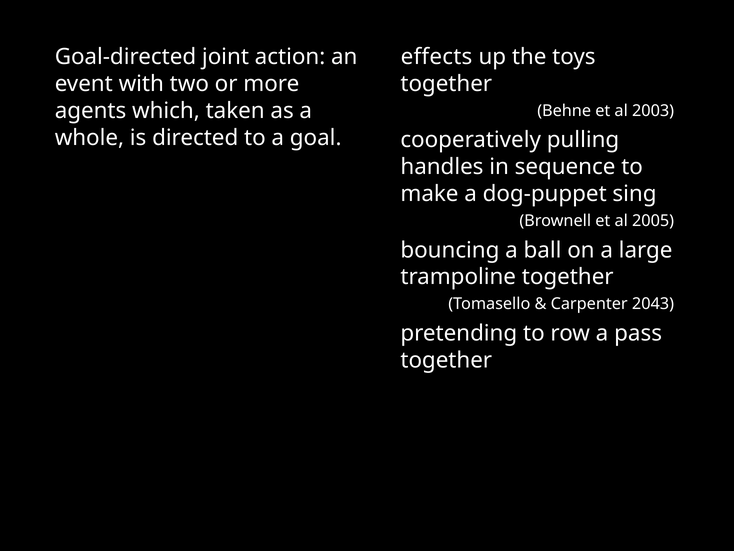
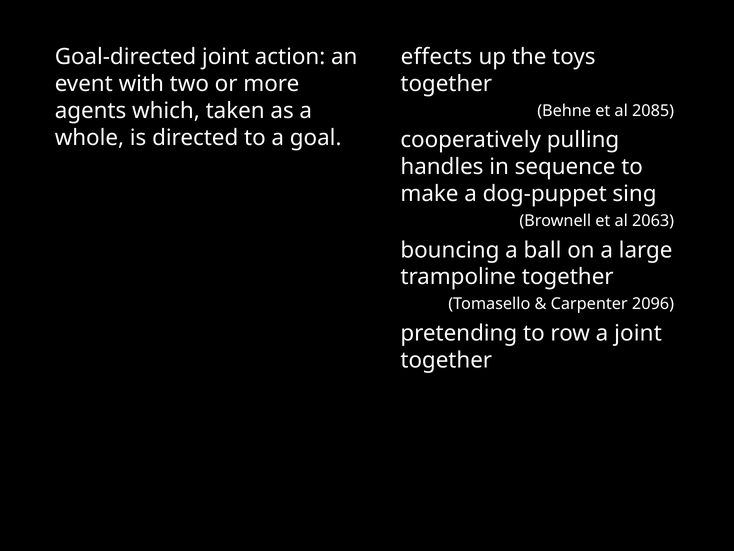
2003: 2003 -> 2085
2005: 2005 -> 2063
2043: 2043 -> 2096
a pass: pass -> joint
